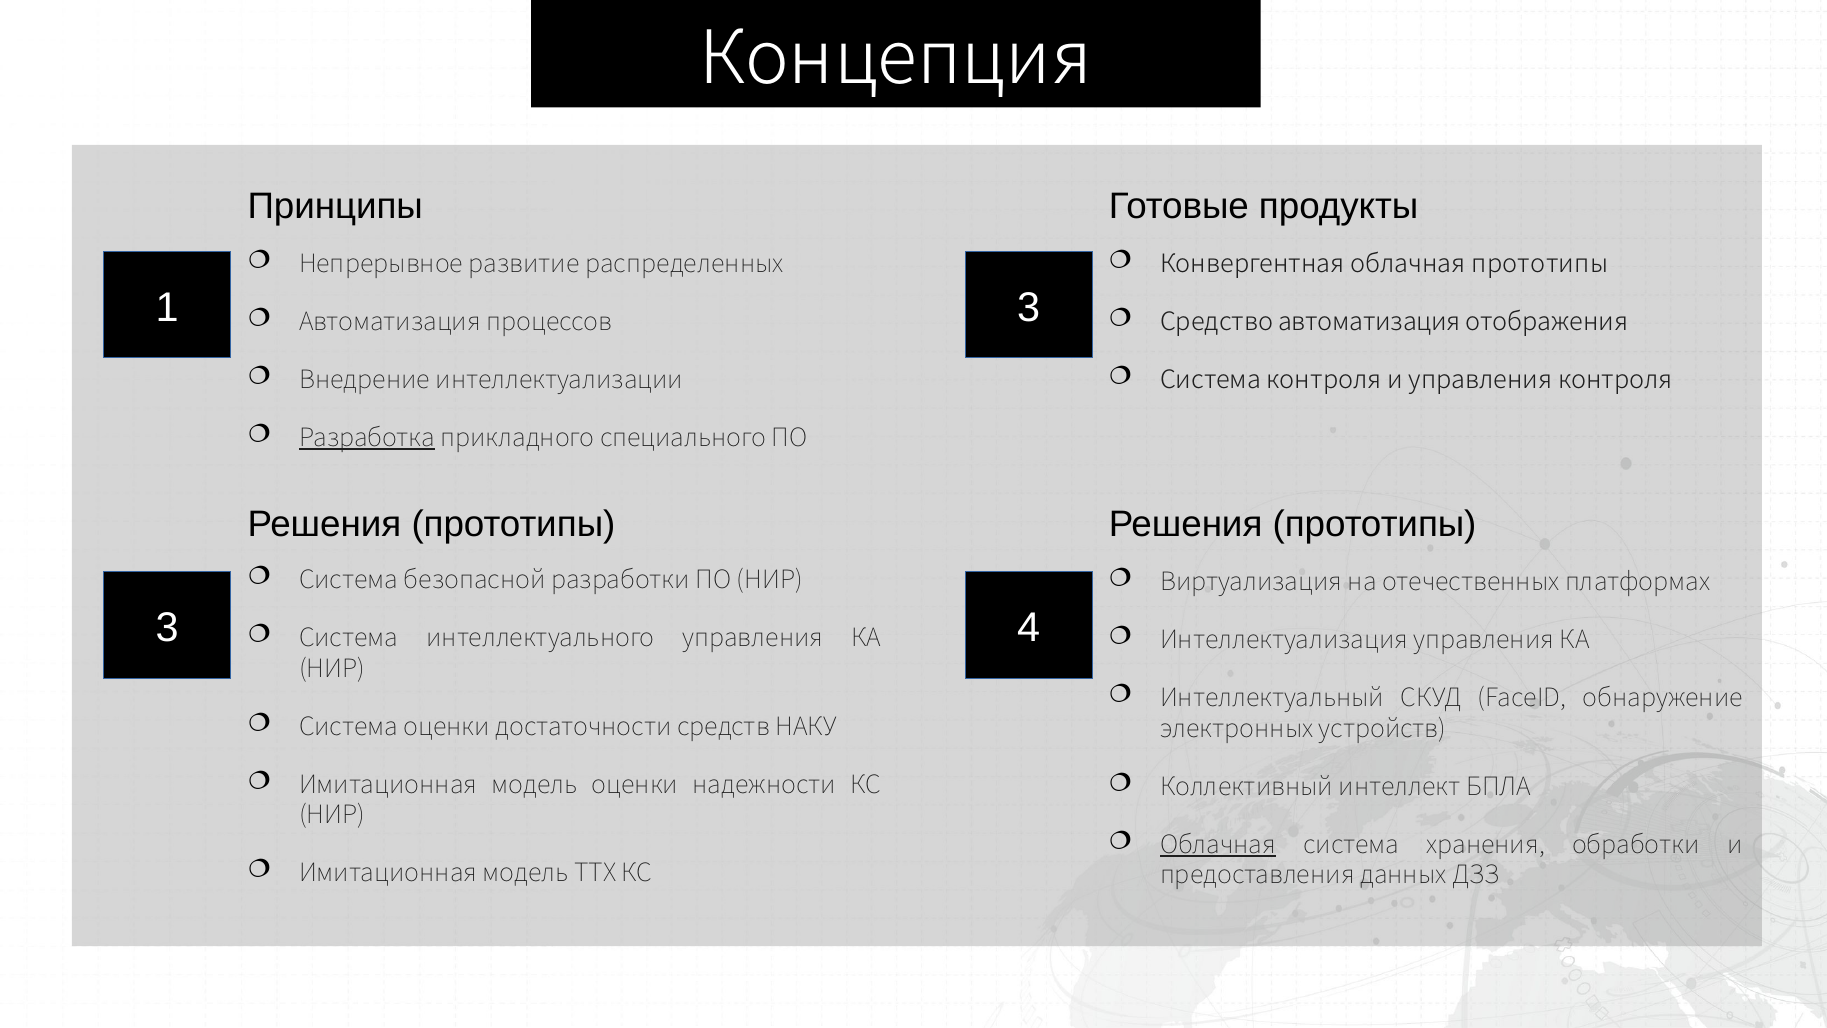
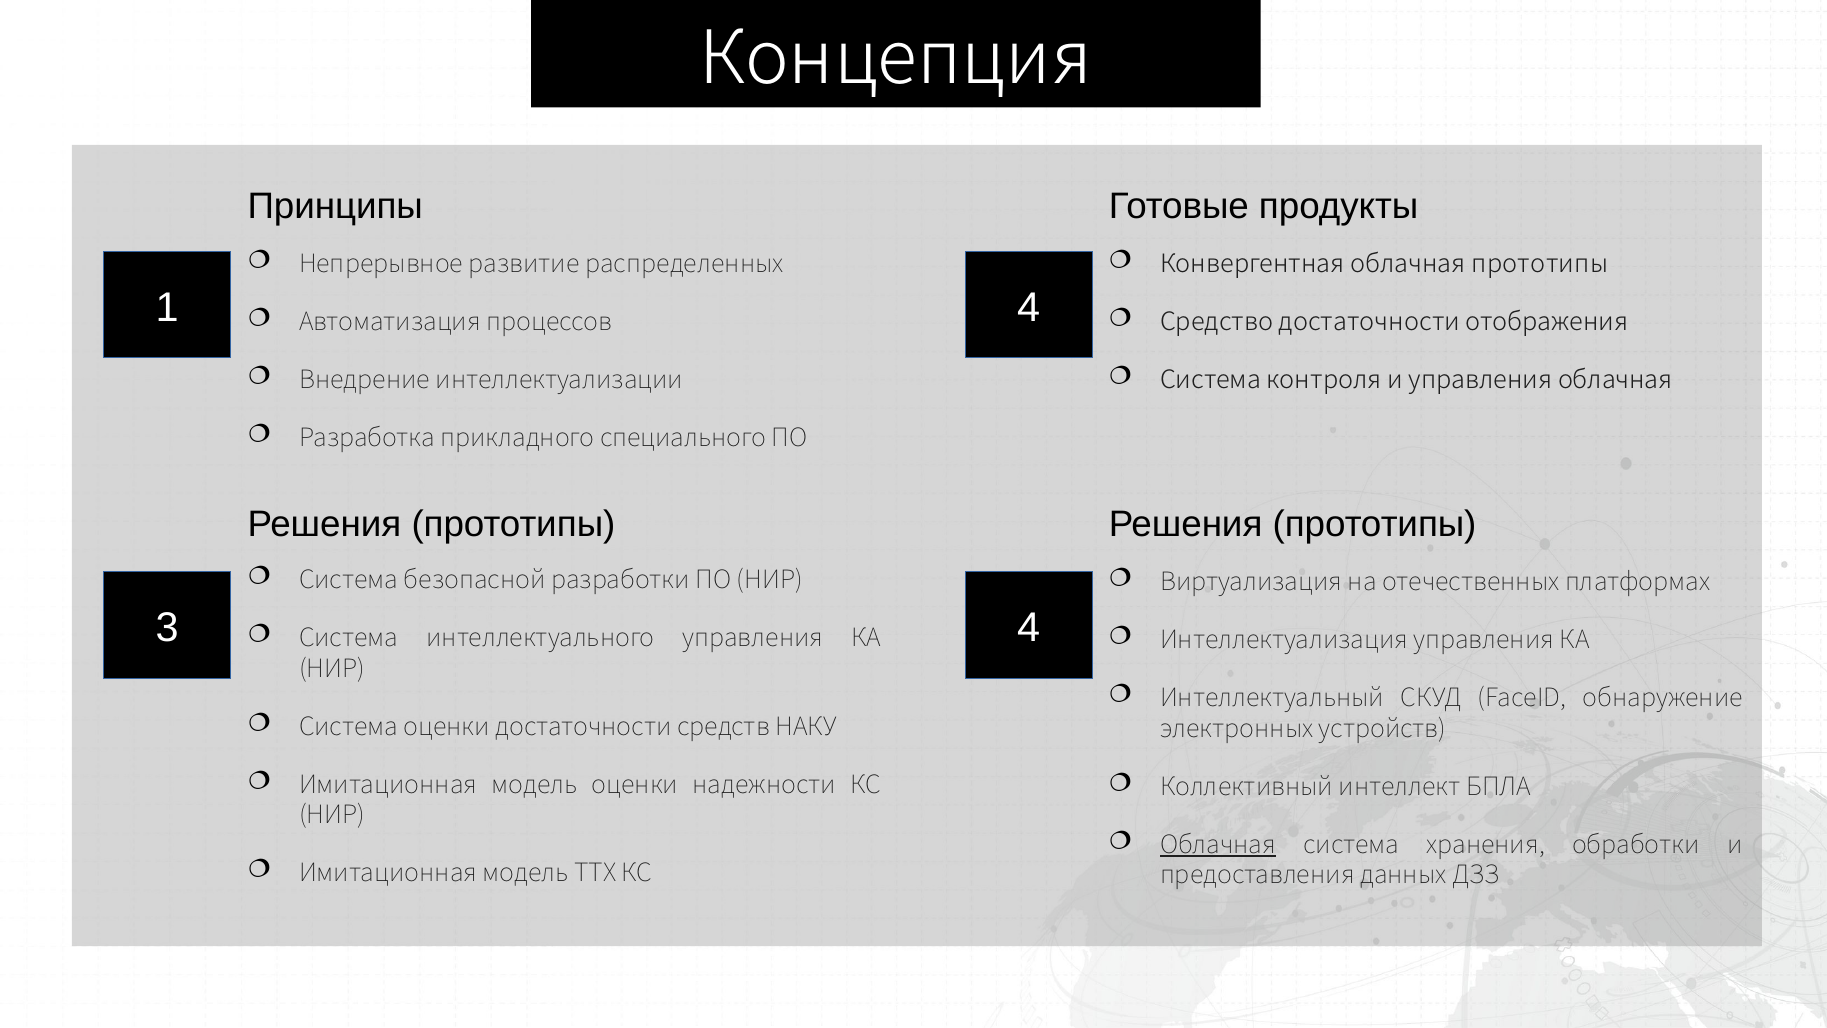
1 3: 3 -> 4
Средство автоматизация: автоматизация -> достаточности
управления контроля: контроля -> облачная
Разработка underline: present -> none
